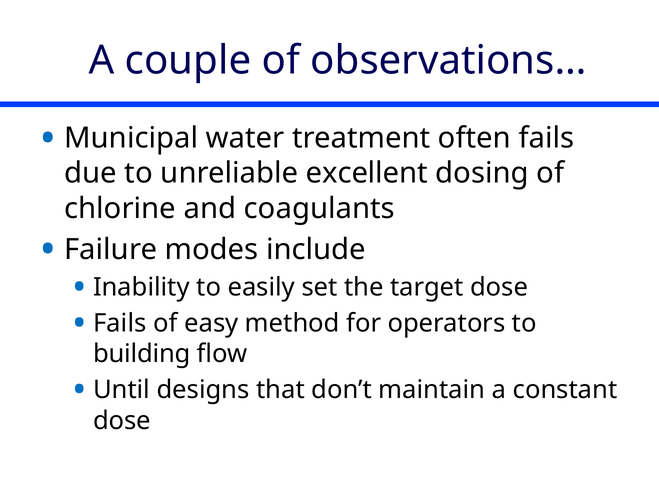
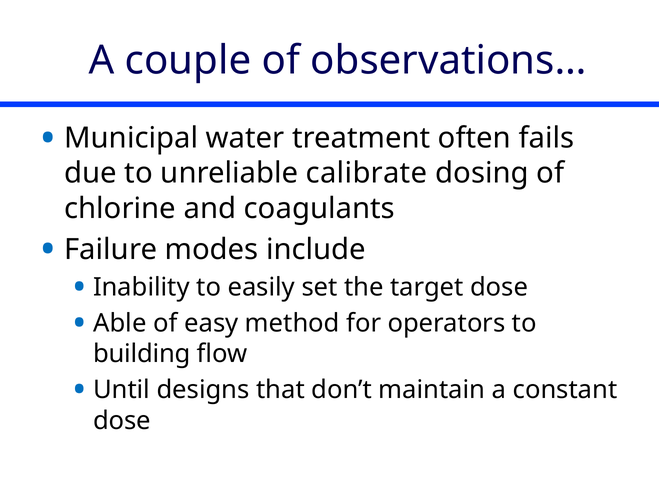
excellent: excellent -> calibrate
Fails at (120, 323): Fails -> Able
